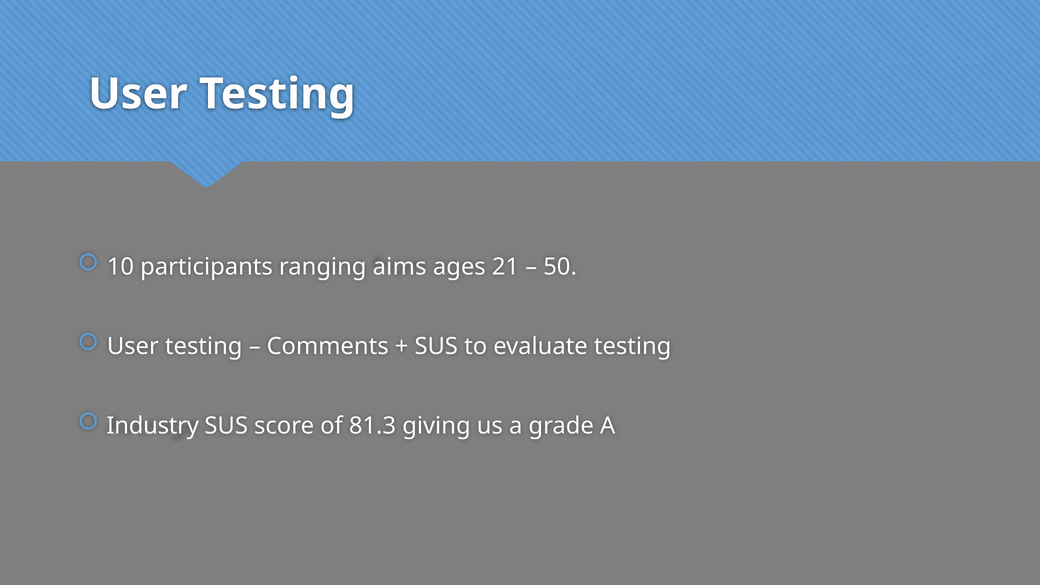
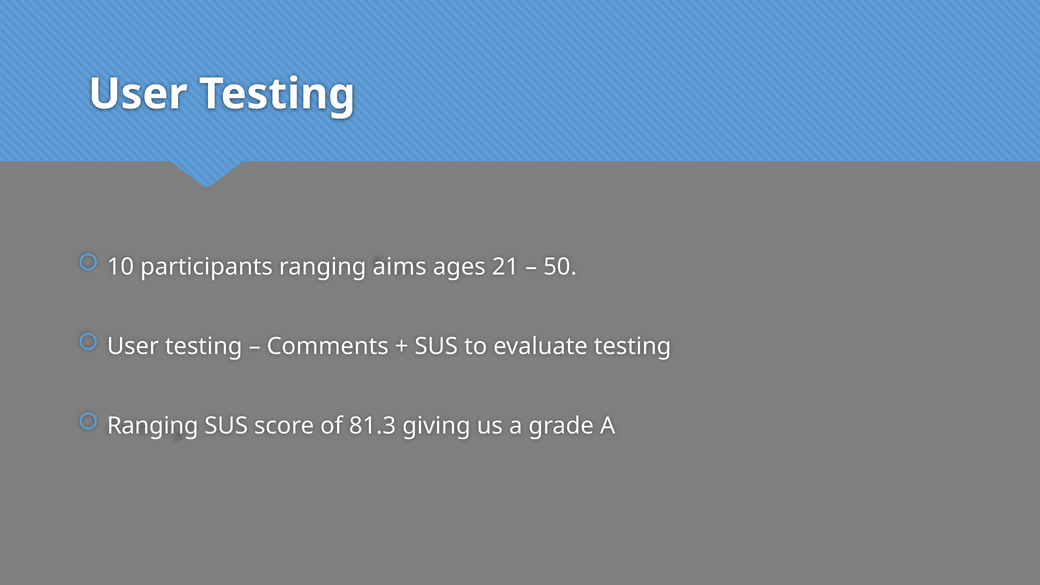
Industry at (153, 426): Industry -> Ranging
